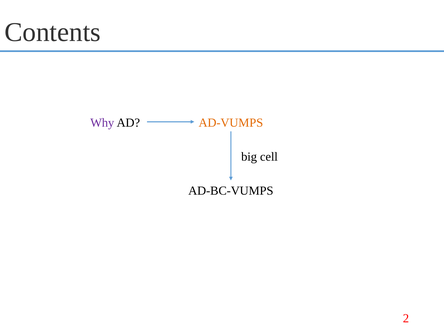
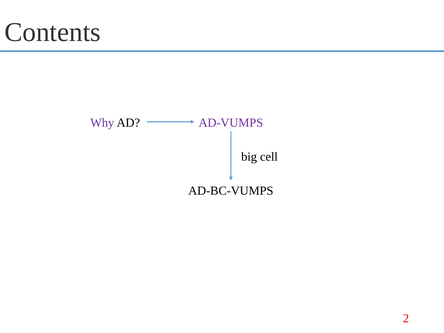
AD-VUMPS colour: orange -> purple
